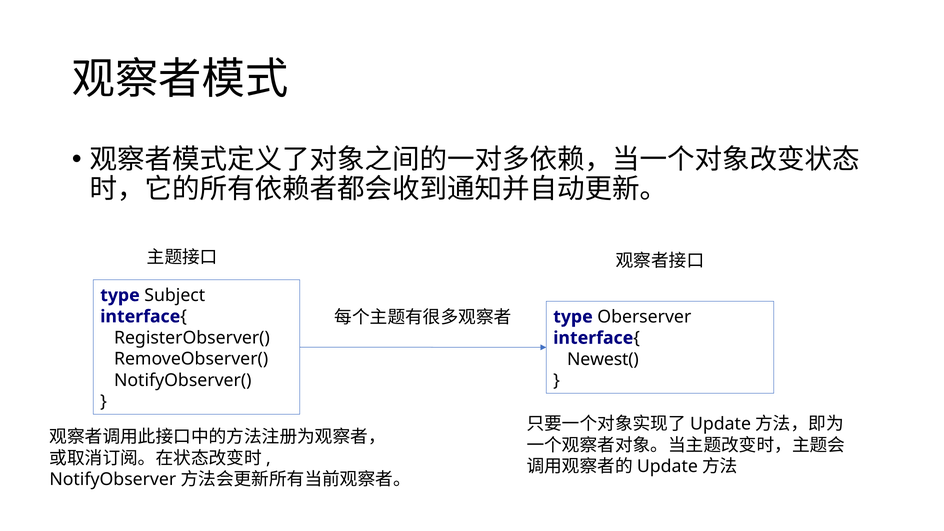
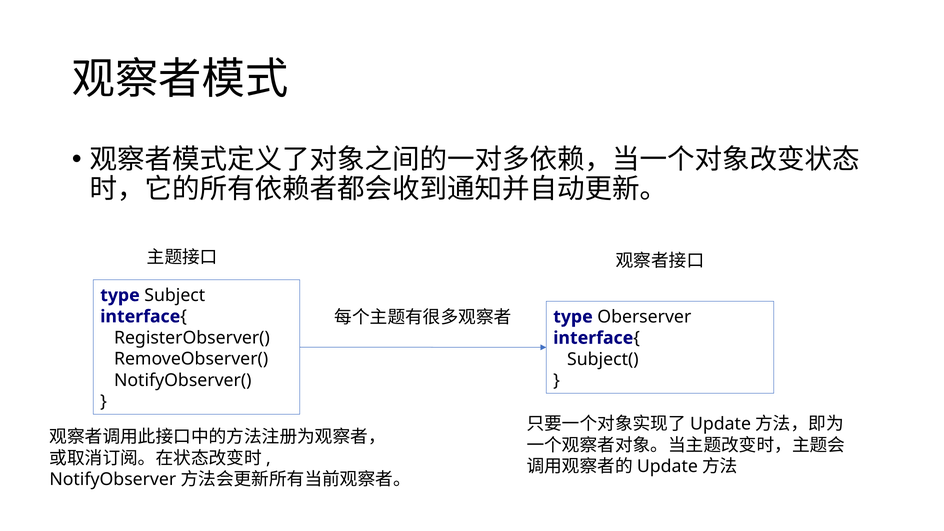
Newest(: Newest( -> Subject(
